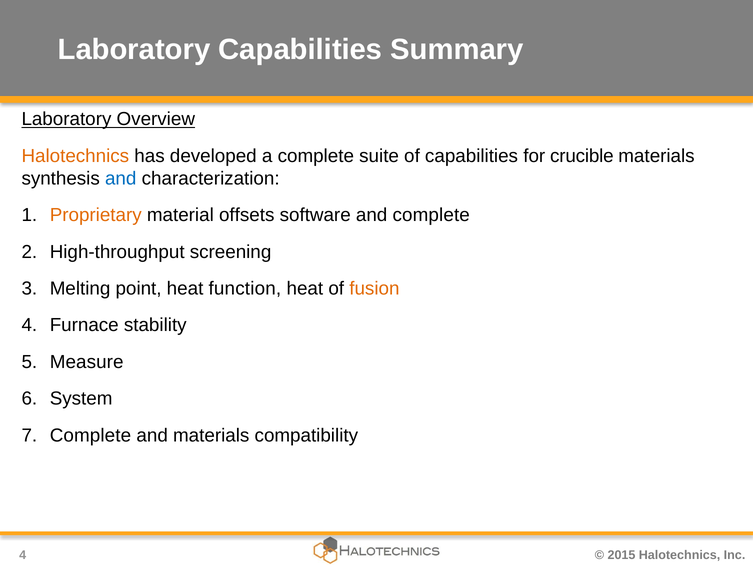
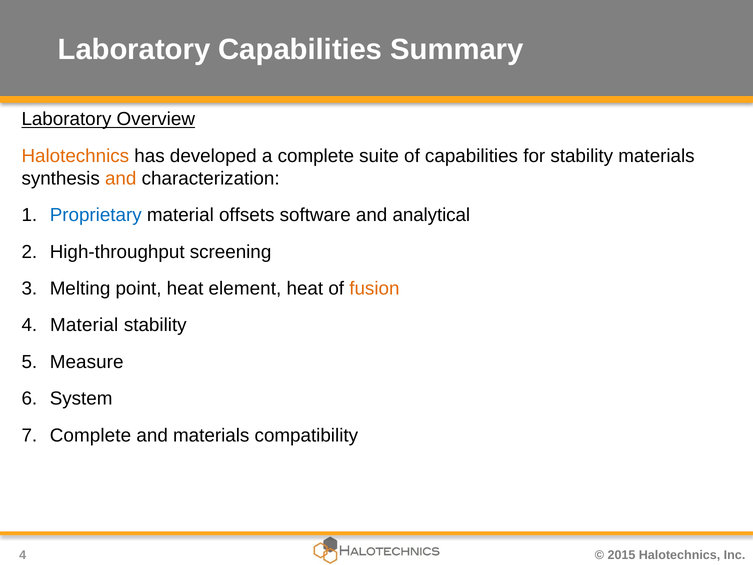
for crucible: crucible -> stability
and at (121, 178) colour: blue -> orange
Proprietary colour: orange -> blue
and complete: complete -> analytical
function: function -> element
Furnace at (84, 325): Furnace -> Material
